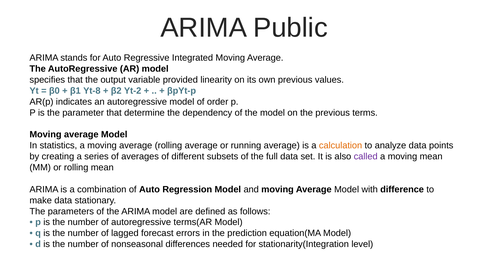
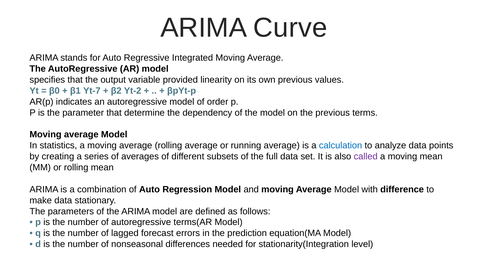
Public: Public -> Curve
Yt-8: Yt-8 -> Yt-7
calculation colour: orange -> blue
